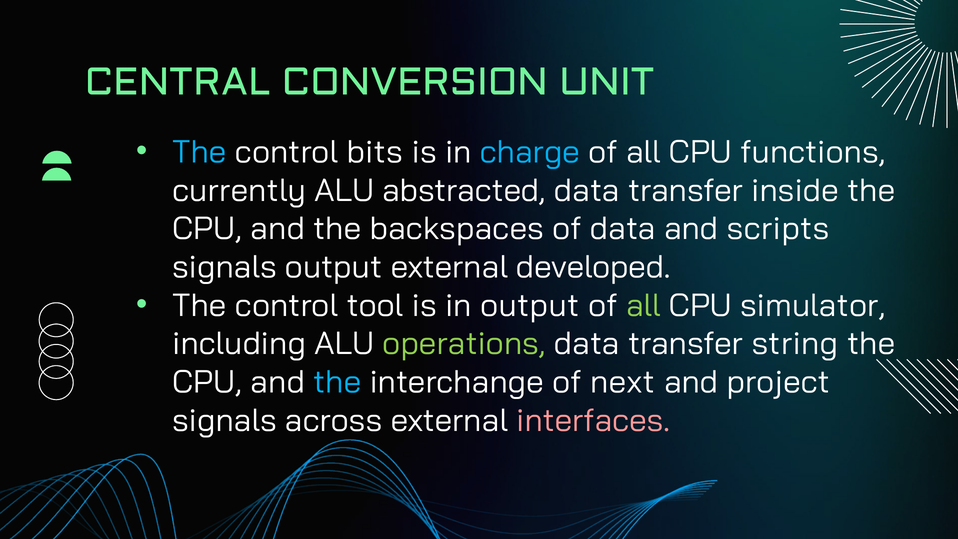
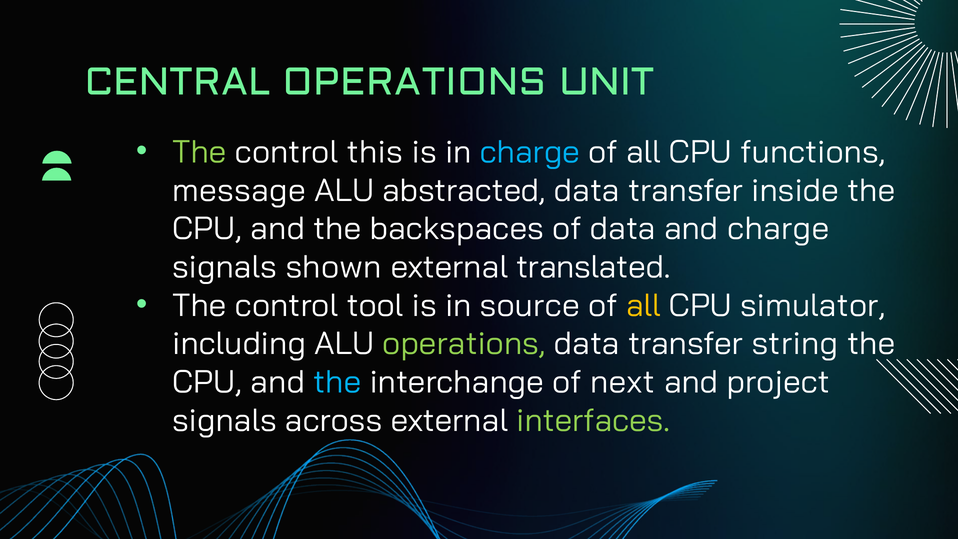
CENTRAL CONVERSION: CONVERSION -> OPERATIONS
The at (199, 152) colour: light blue -> light green
bits: bits -> this
currently: currently -> message
and scripts: scripts -> charge
signals output: output -> shown
developed: developed -> translated
in output: output -> source
all at (643, 305) colour: light green -> yellow
interfaces colour: pink -> light green
